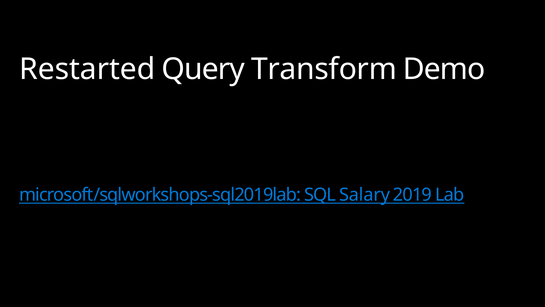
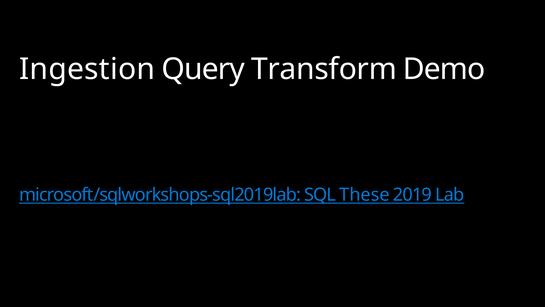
Restarted: Restarted -> Ingestion
Salary: Salary -> These
